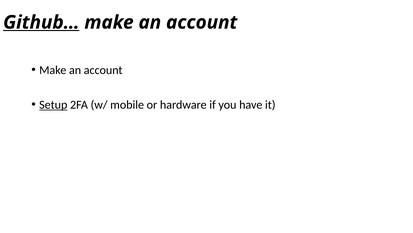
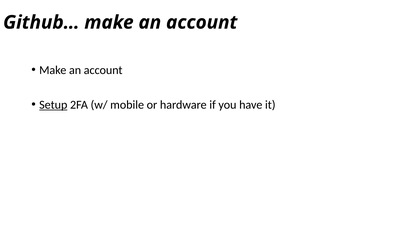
Github… underline: present -> none
